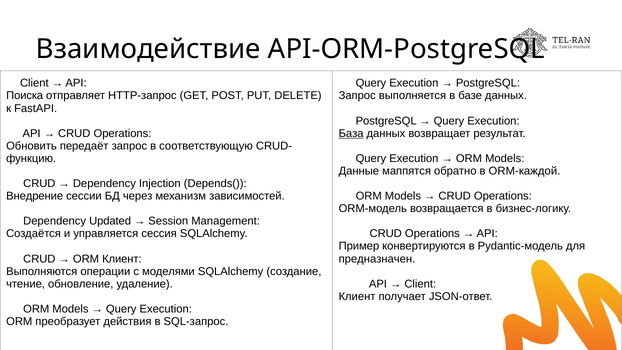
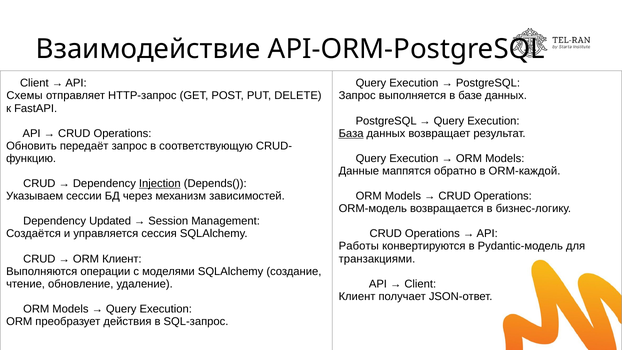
Поиска: Поиска -> Схемы
Injection underline: none -> present
Внедрение: Внедрение -> Указываем
Пример: Пример -> Работы
предназначен: предназначен -> транзакциями
